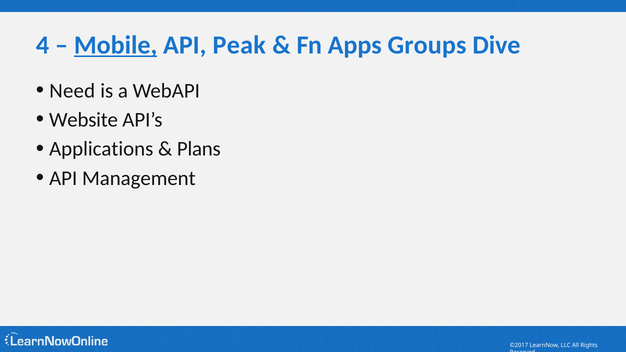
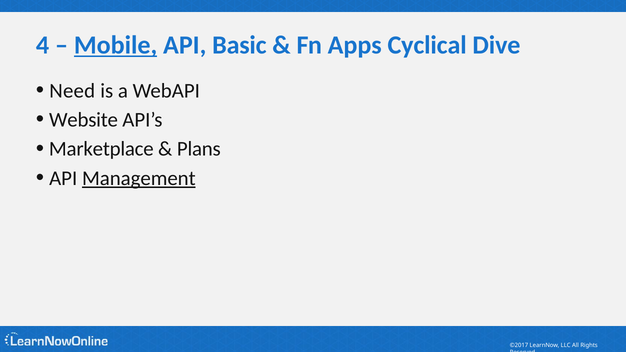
Peak: Peak -> Basic
Groups: Groups -> Cyclical
Applications: Applications -> Marketplace
Management underline: none -> present
